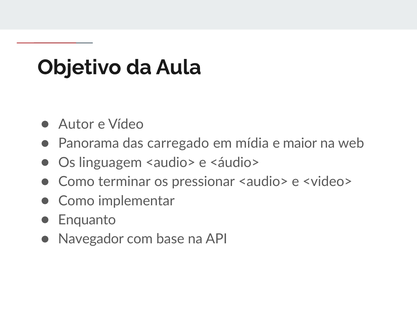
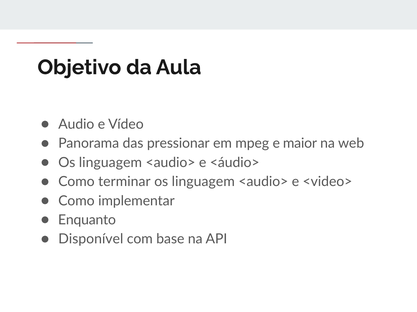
Autor: Autor -> Audio
carregado: carregado -> pressionar
mídia: mídia -> mpeg
pressionar at (203, 182): pressionar -> linguagem
Navegador: Navegador -> Disponível
